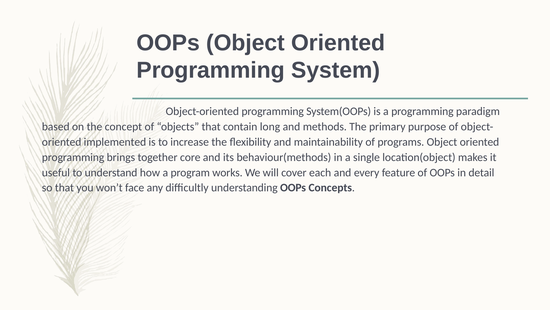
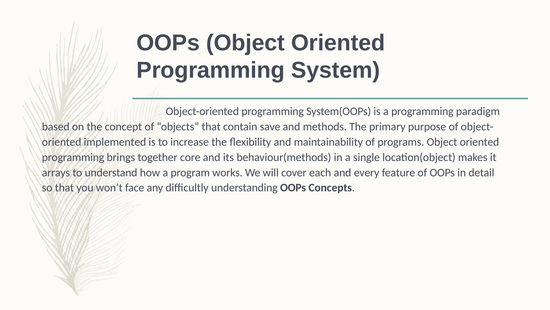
long: long -> save
useful: useful -> arrays
